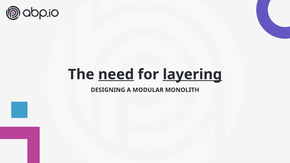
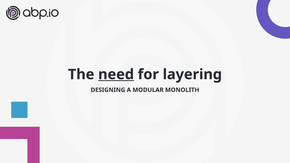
layering underline: present -> none
